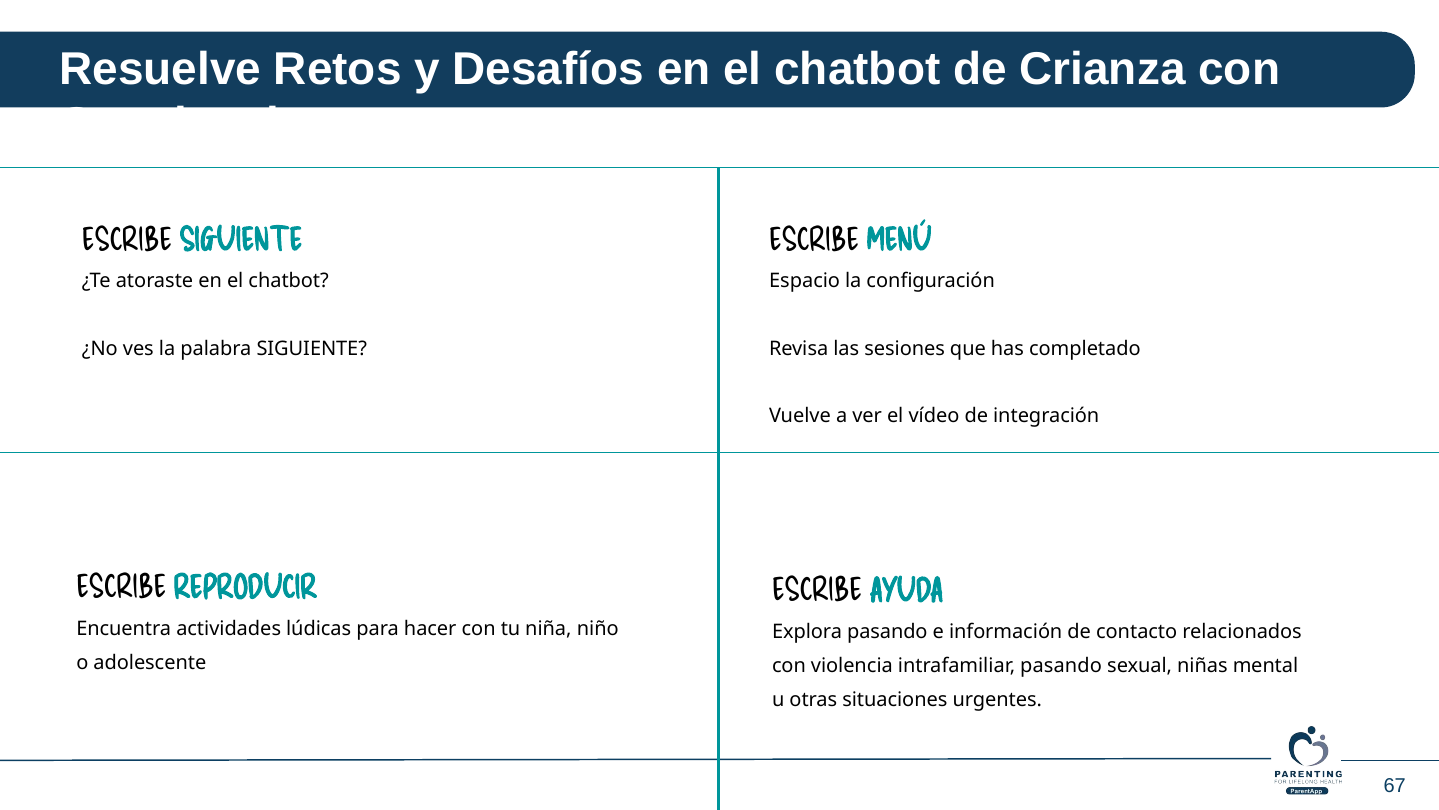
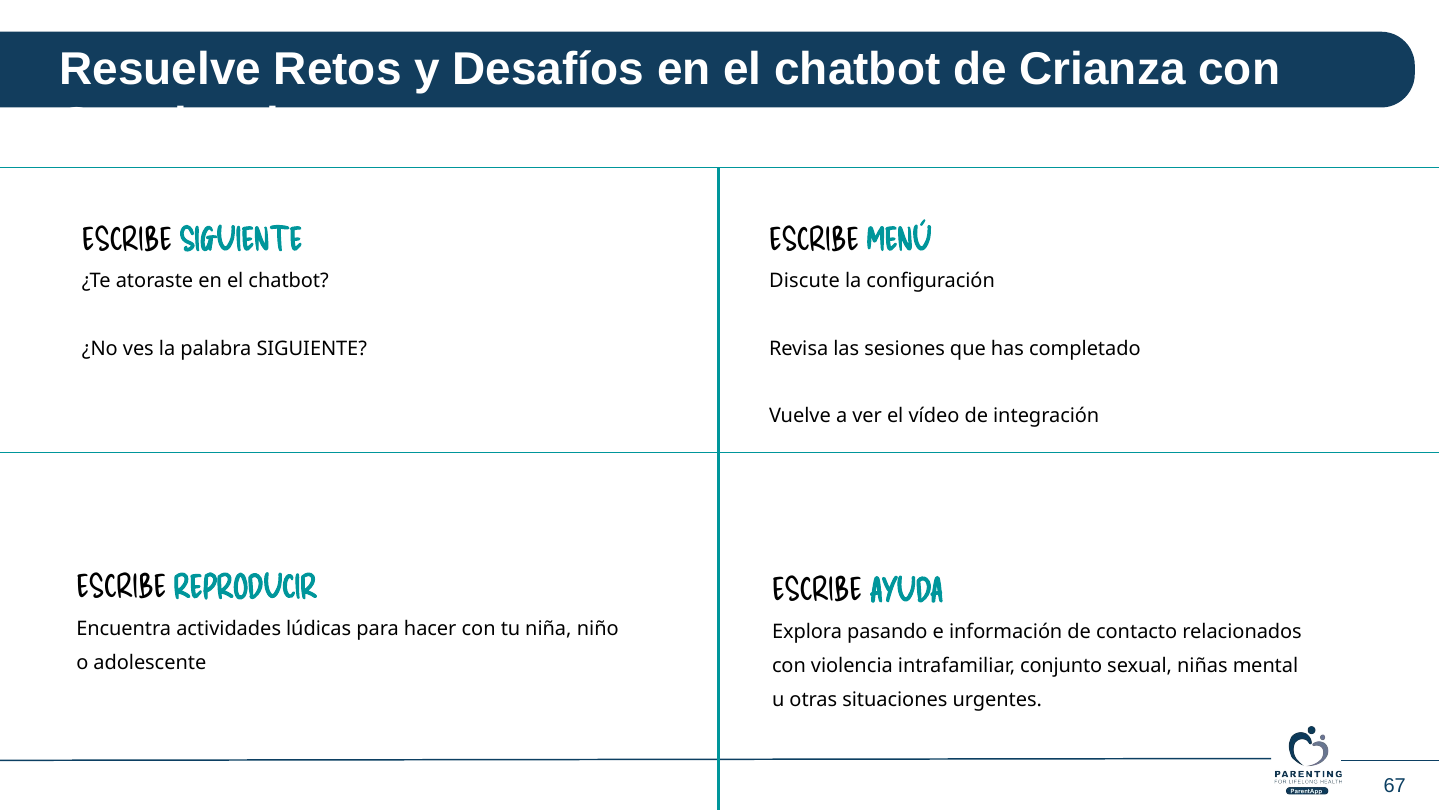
Espacio: Espacio -> Discute
intrafamiliar pasando: pasando -> conjunto
